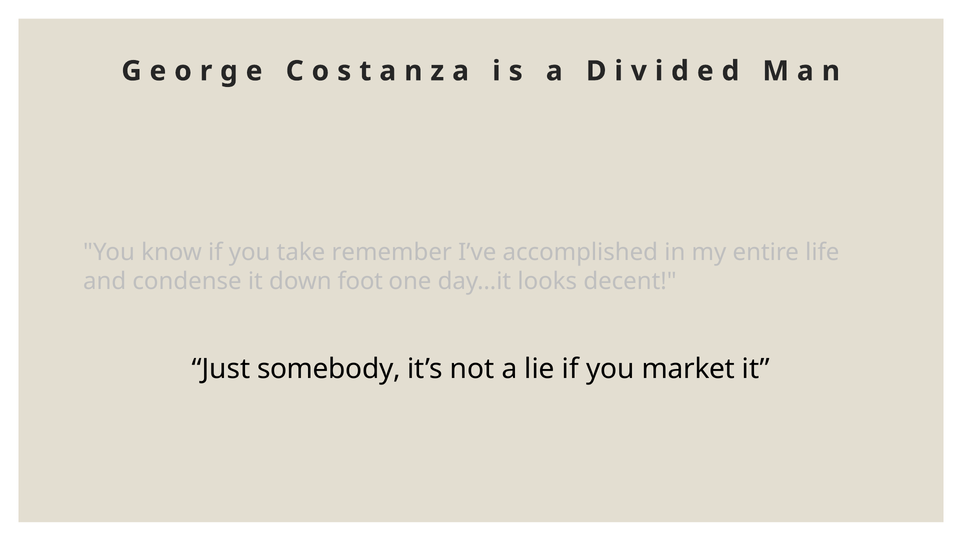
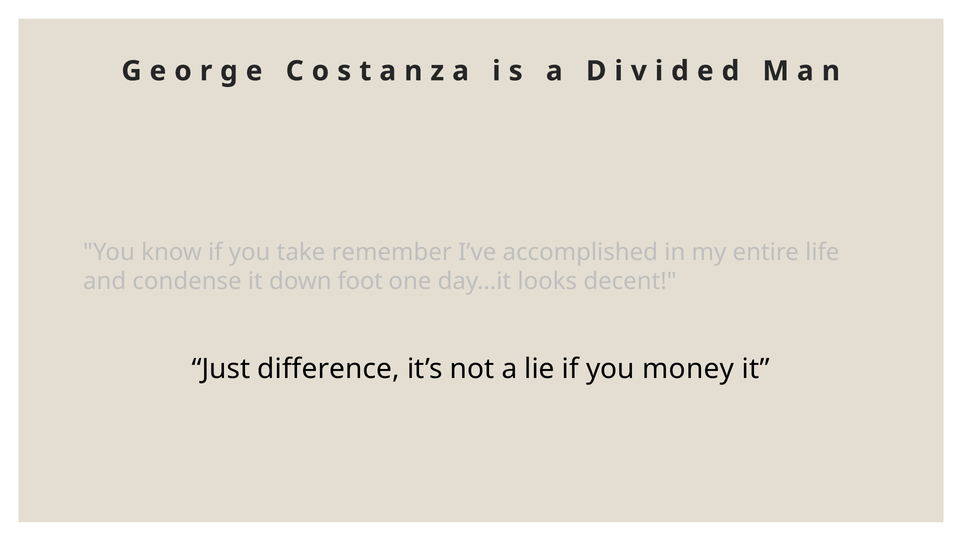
somebody: somebody -> difference
market: market -> money
